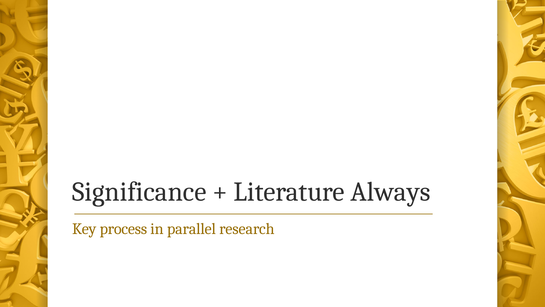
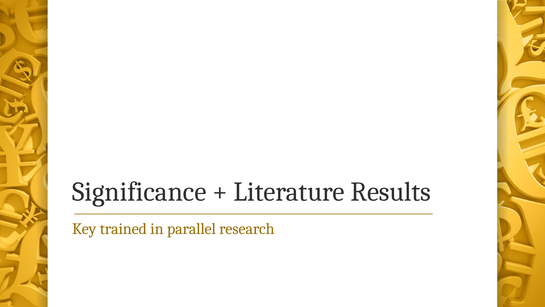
Always: Always -> Results
process: process -> trained
